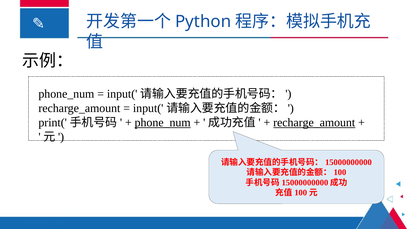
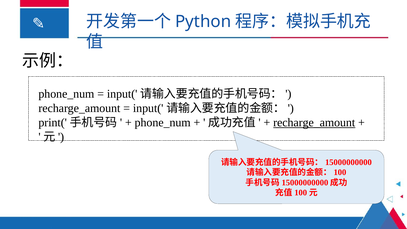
phone_num at (163, 122) underline: present -> none
